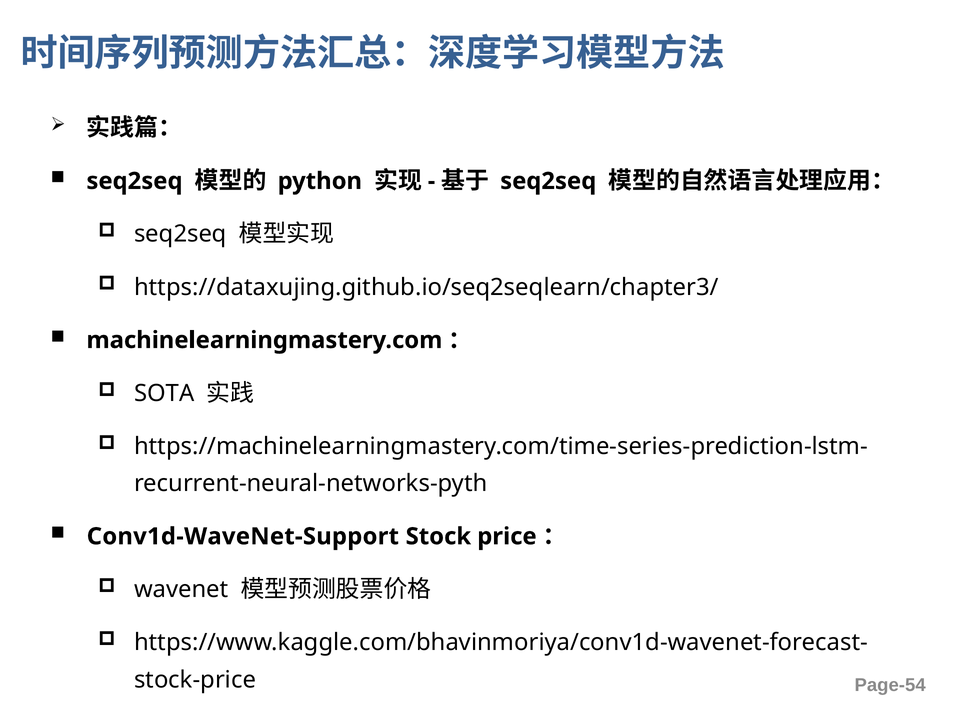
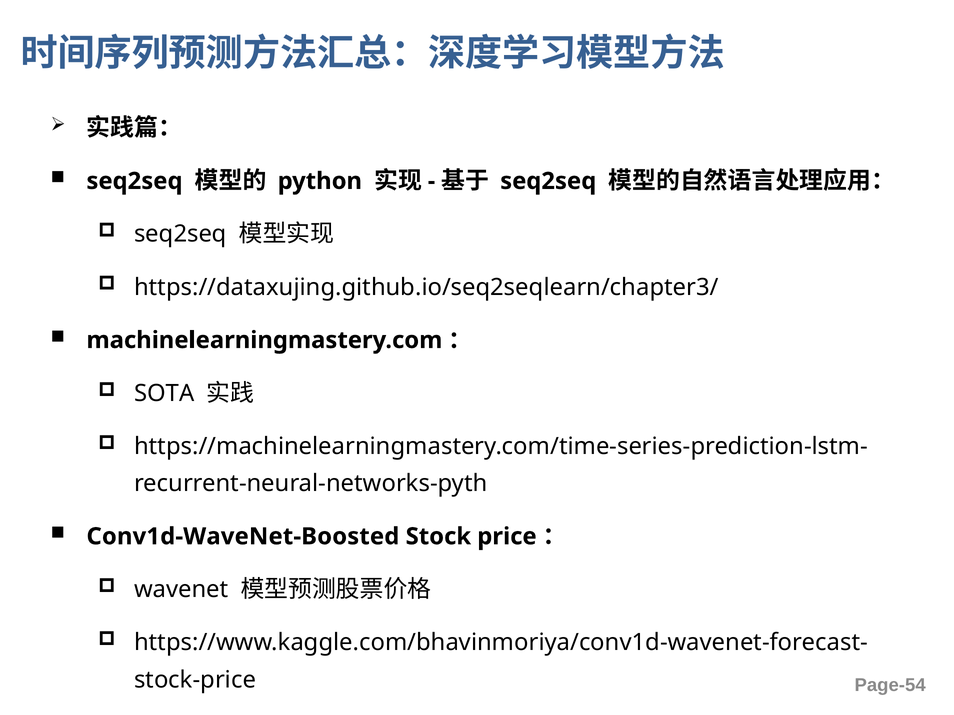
Conv1d-WaveNet-Support: Conv1d-WaveNet-Support -> Conv1d-WaveNet-Boosted
